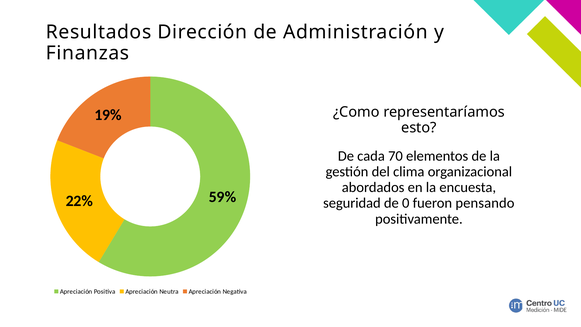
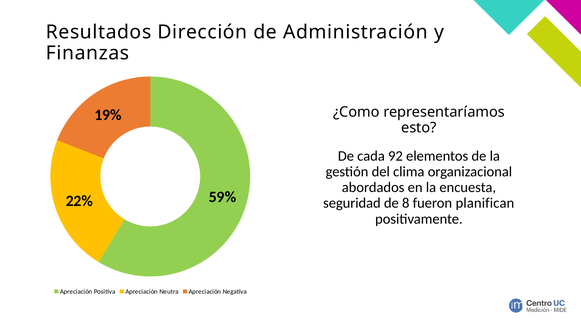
70: 70 -> 92
0: 0 -> 8
pensando: pensando -> planifican
